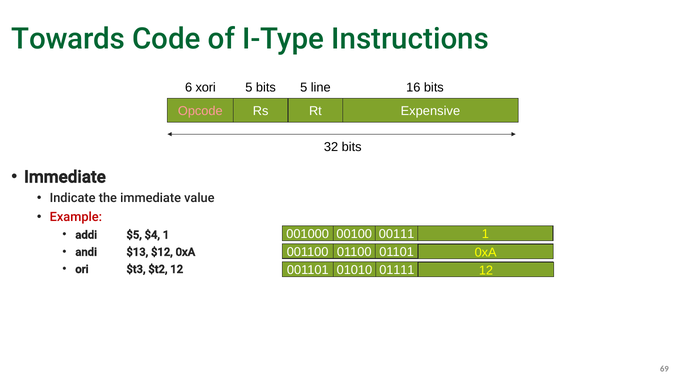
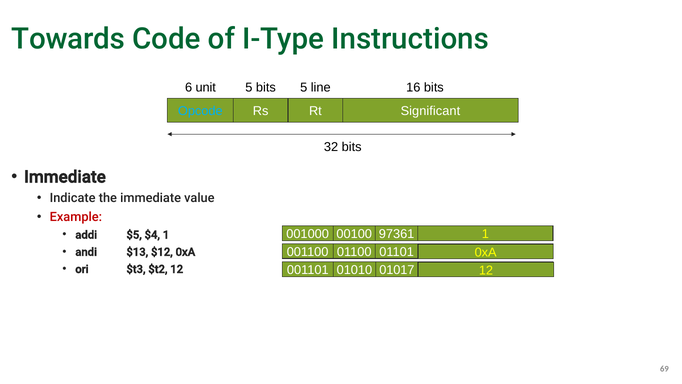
xori: xori -> unit
Opcode colour: pink -> light blue
Expensive: Expensive -> Significant
00111: 00111 -> 97361
01111: 01111 -> 01017
